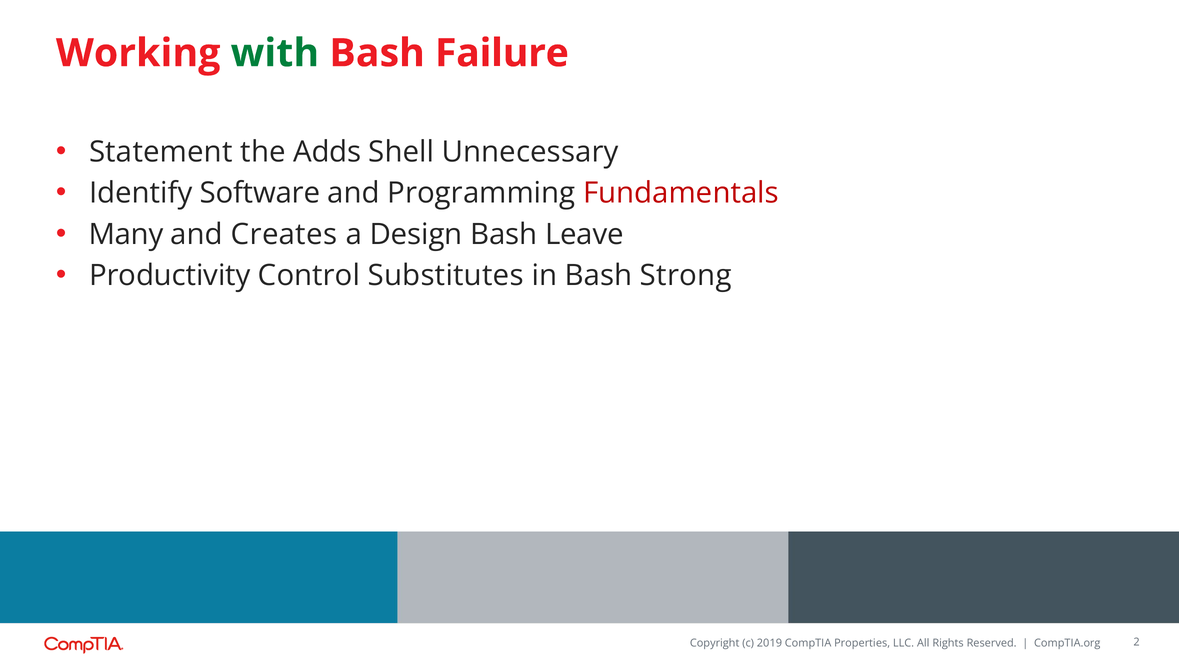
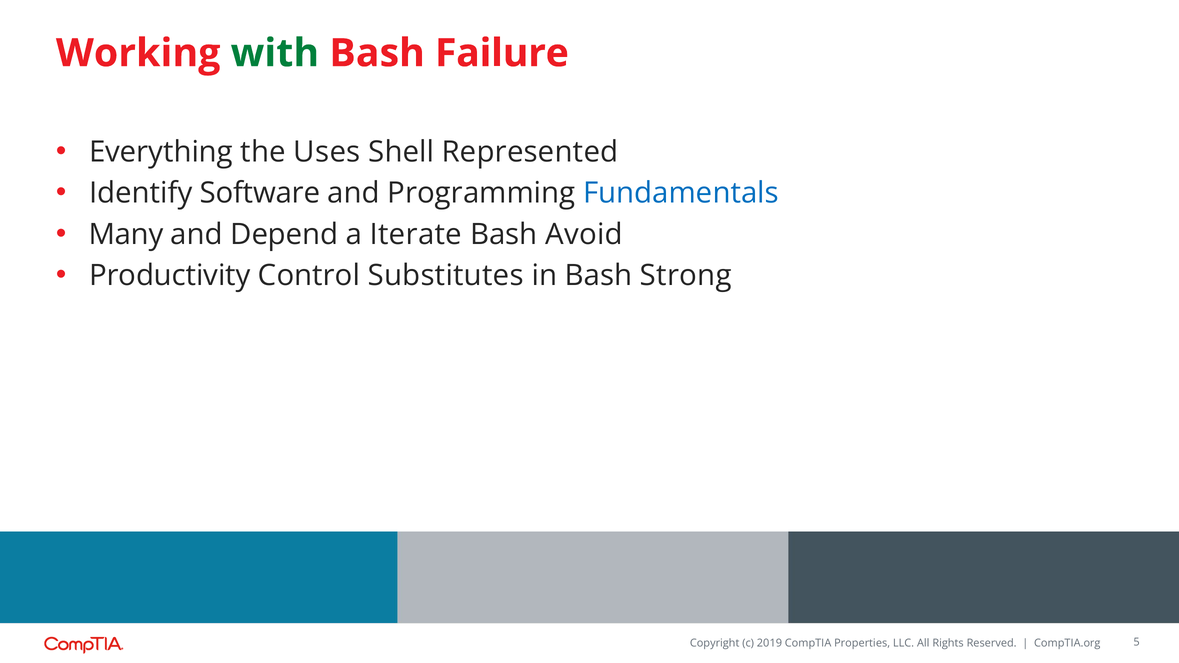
Statement: Statement -> Everything
Adds: Adds -> Uses
Unnecessary: Unnecessary -> Represented
Fundamentals colour: red -> blue
Creates: Creates -> Depend
Design: Design -> Iterate
Leave: Leave -> Avoid
2: 2 -> 5
